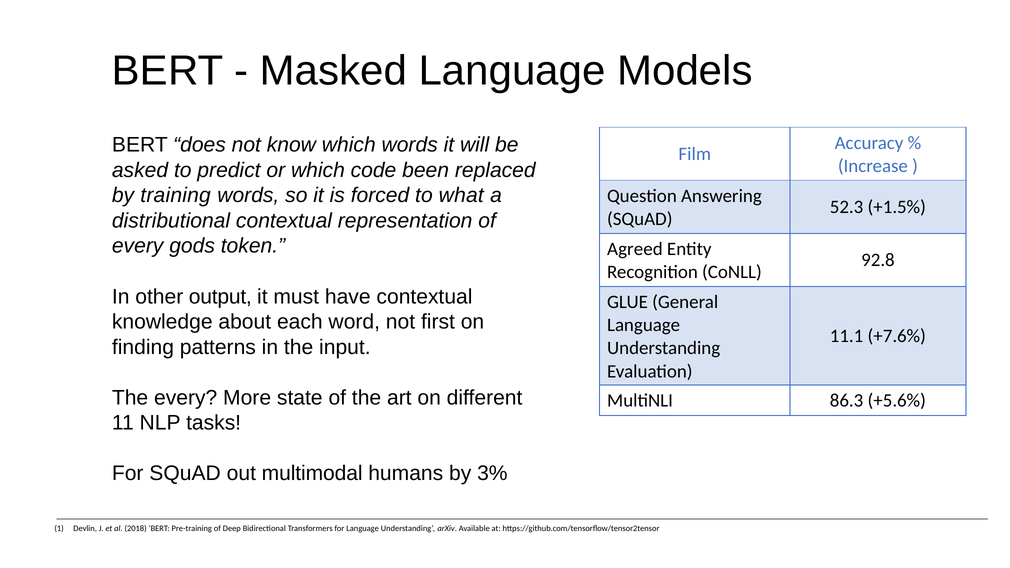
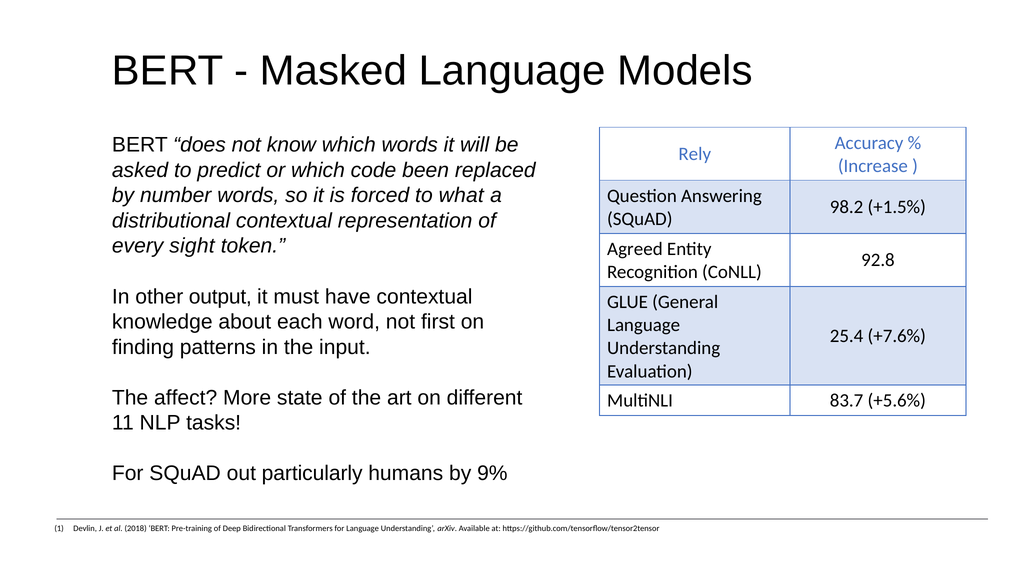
Film: Film -> Rely
training: training -> number
52.3: 52.3 -> 98.2
gods: gods -> sight
11.1: 11.1 -> 25.4
The every: every -> affect
86.3: 86.3 -> 83.7
multimodal: multimodal -> particularly
3%: 3% -> 9%
